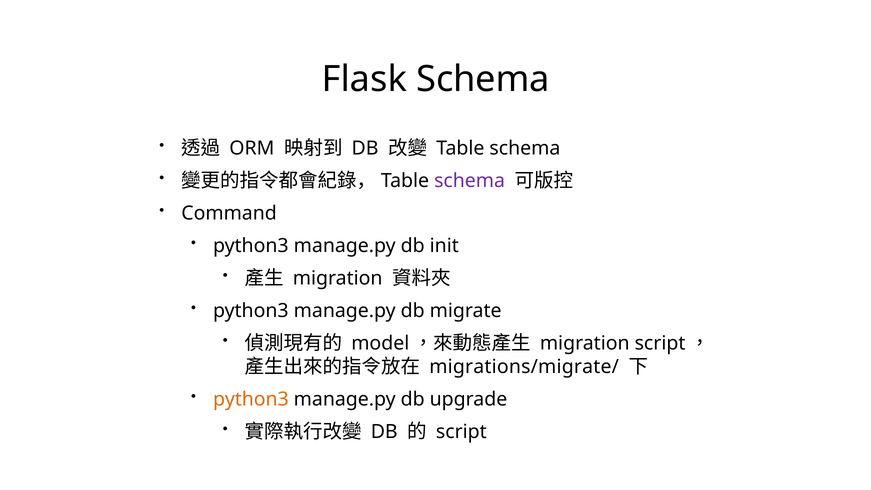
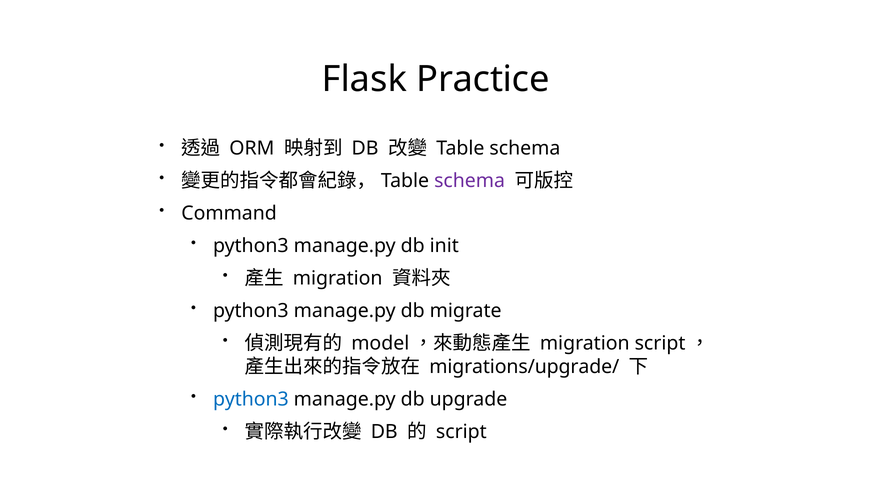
Flask Schema: Schema -> Practice
migrations/migrate/: migrations/migrate/ -> migrations/upgrade/
python3 at (251, 399) colour: orange -> blue
